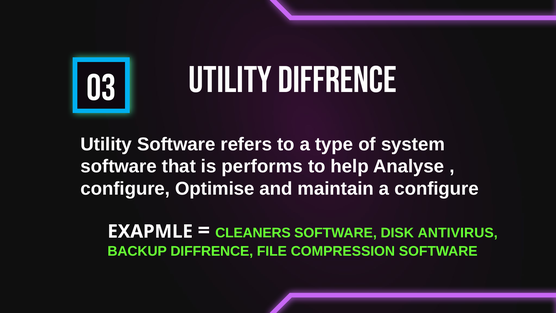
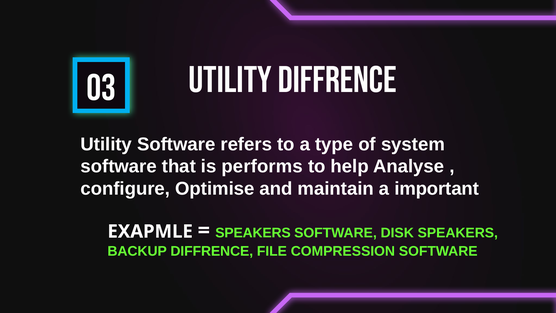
a configure: configure -> important
CLEANERS at (253, 233): CLEANERS -> SPEAKERS
DISK ANTIVIRUS: ANTIVIRUS -> SPEAKERS
